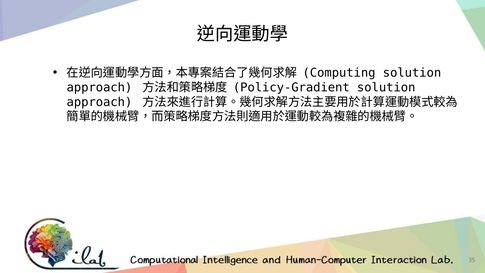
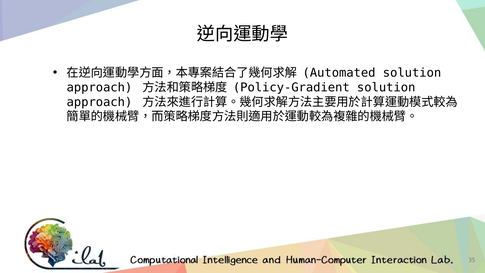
Computing: Computing -> Automated
